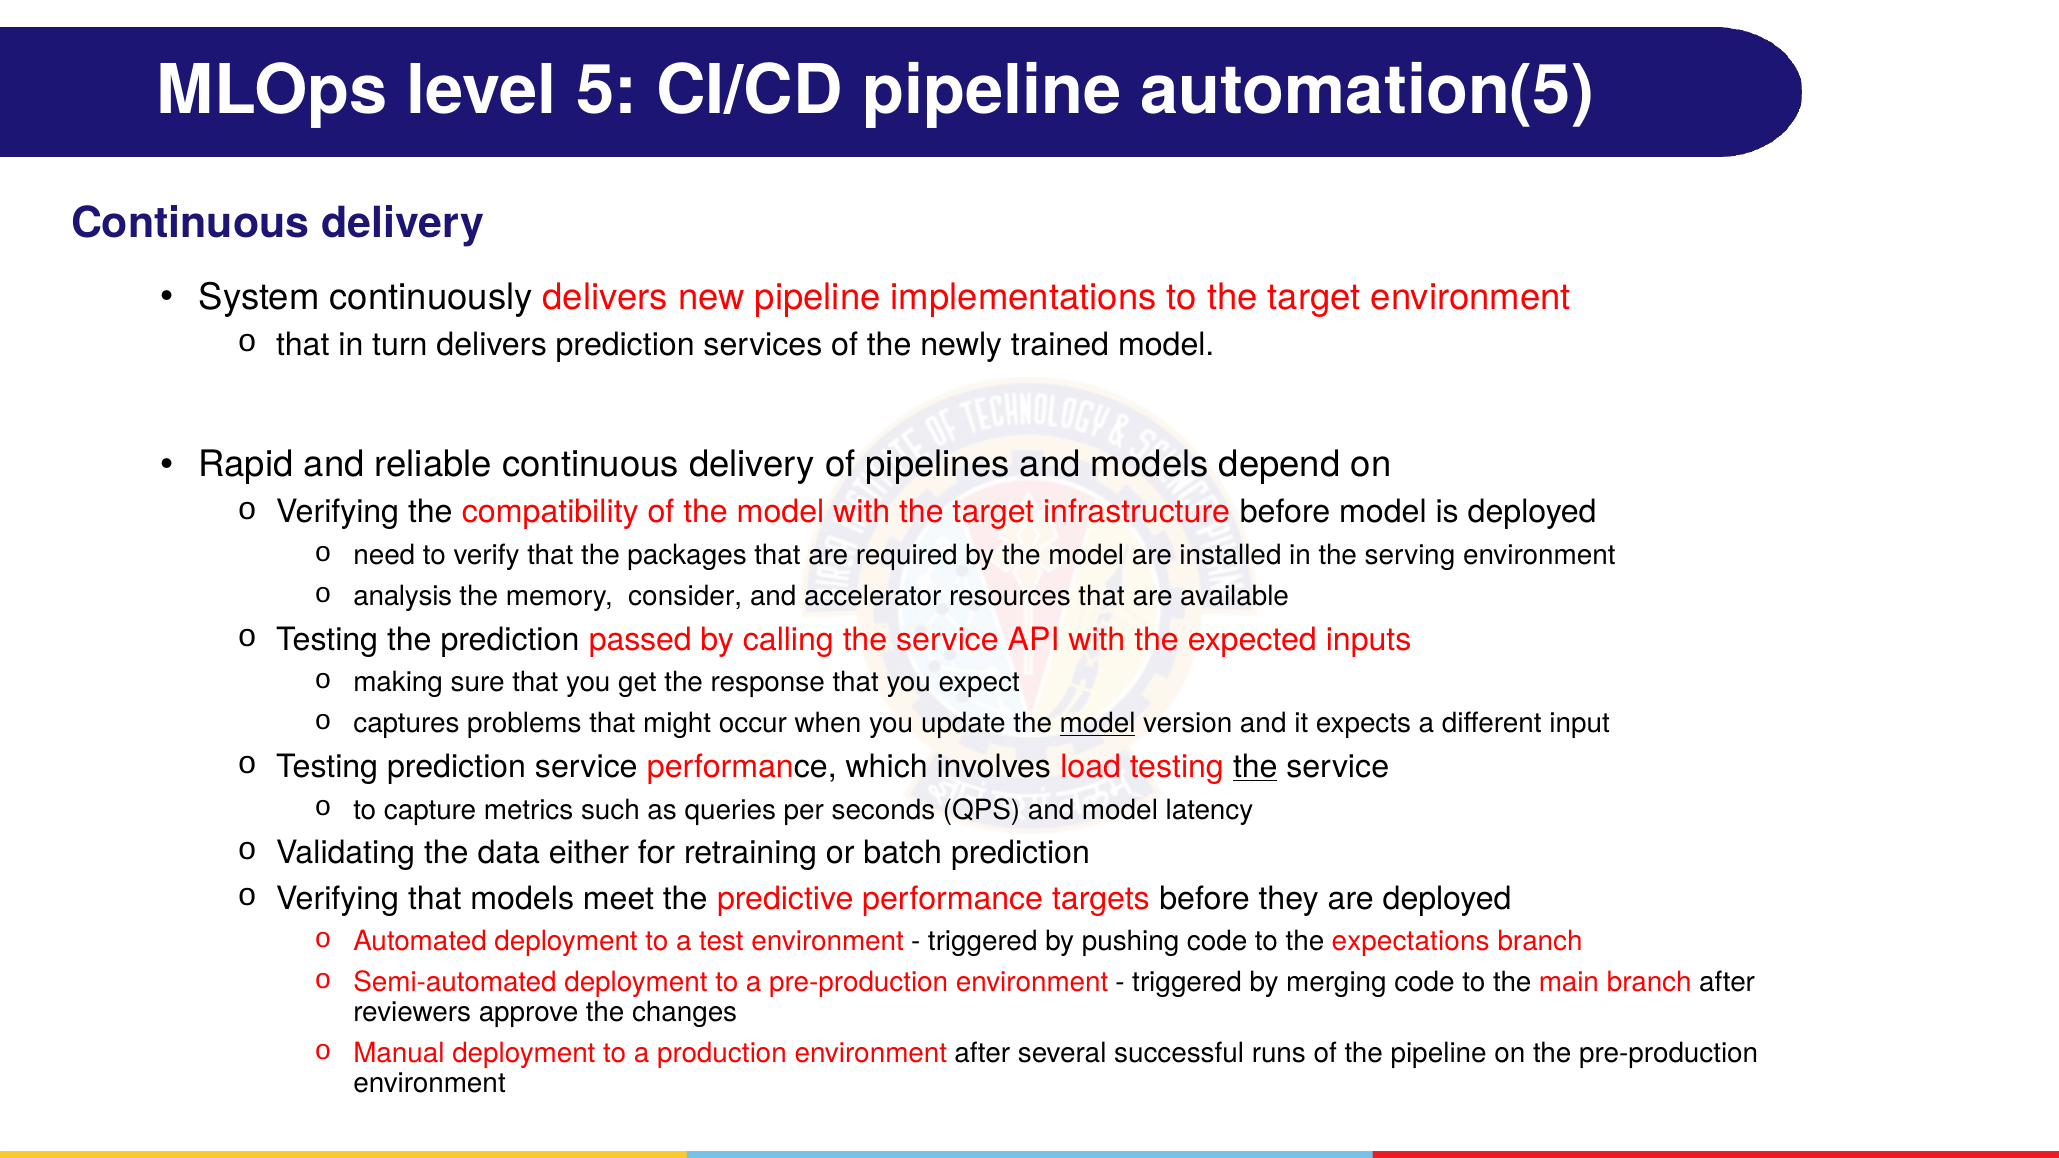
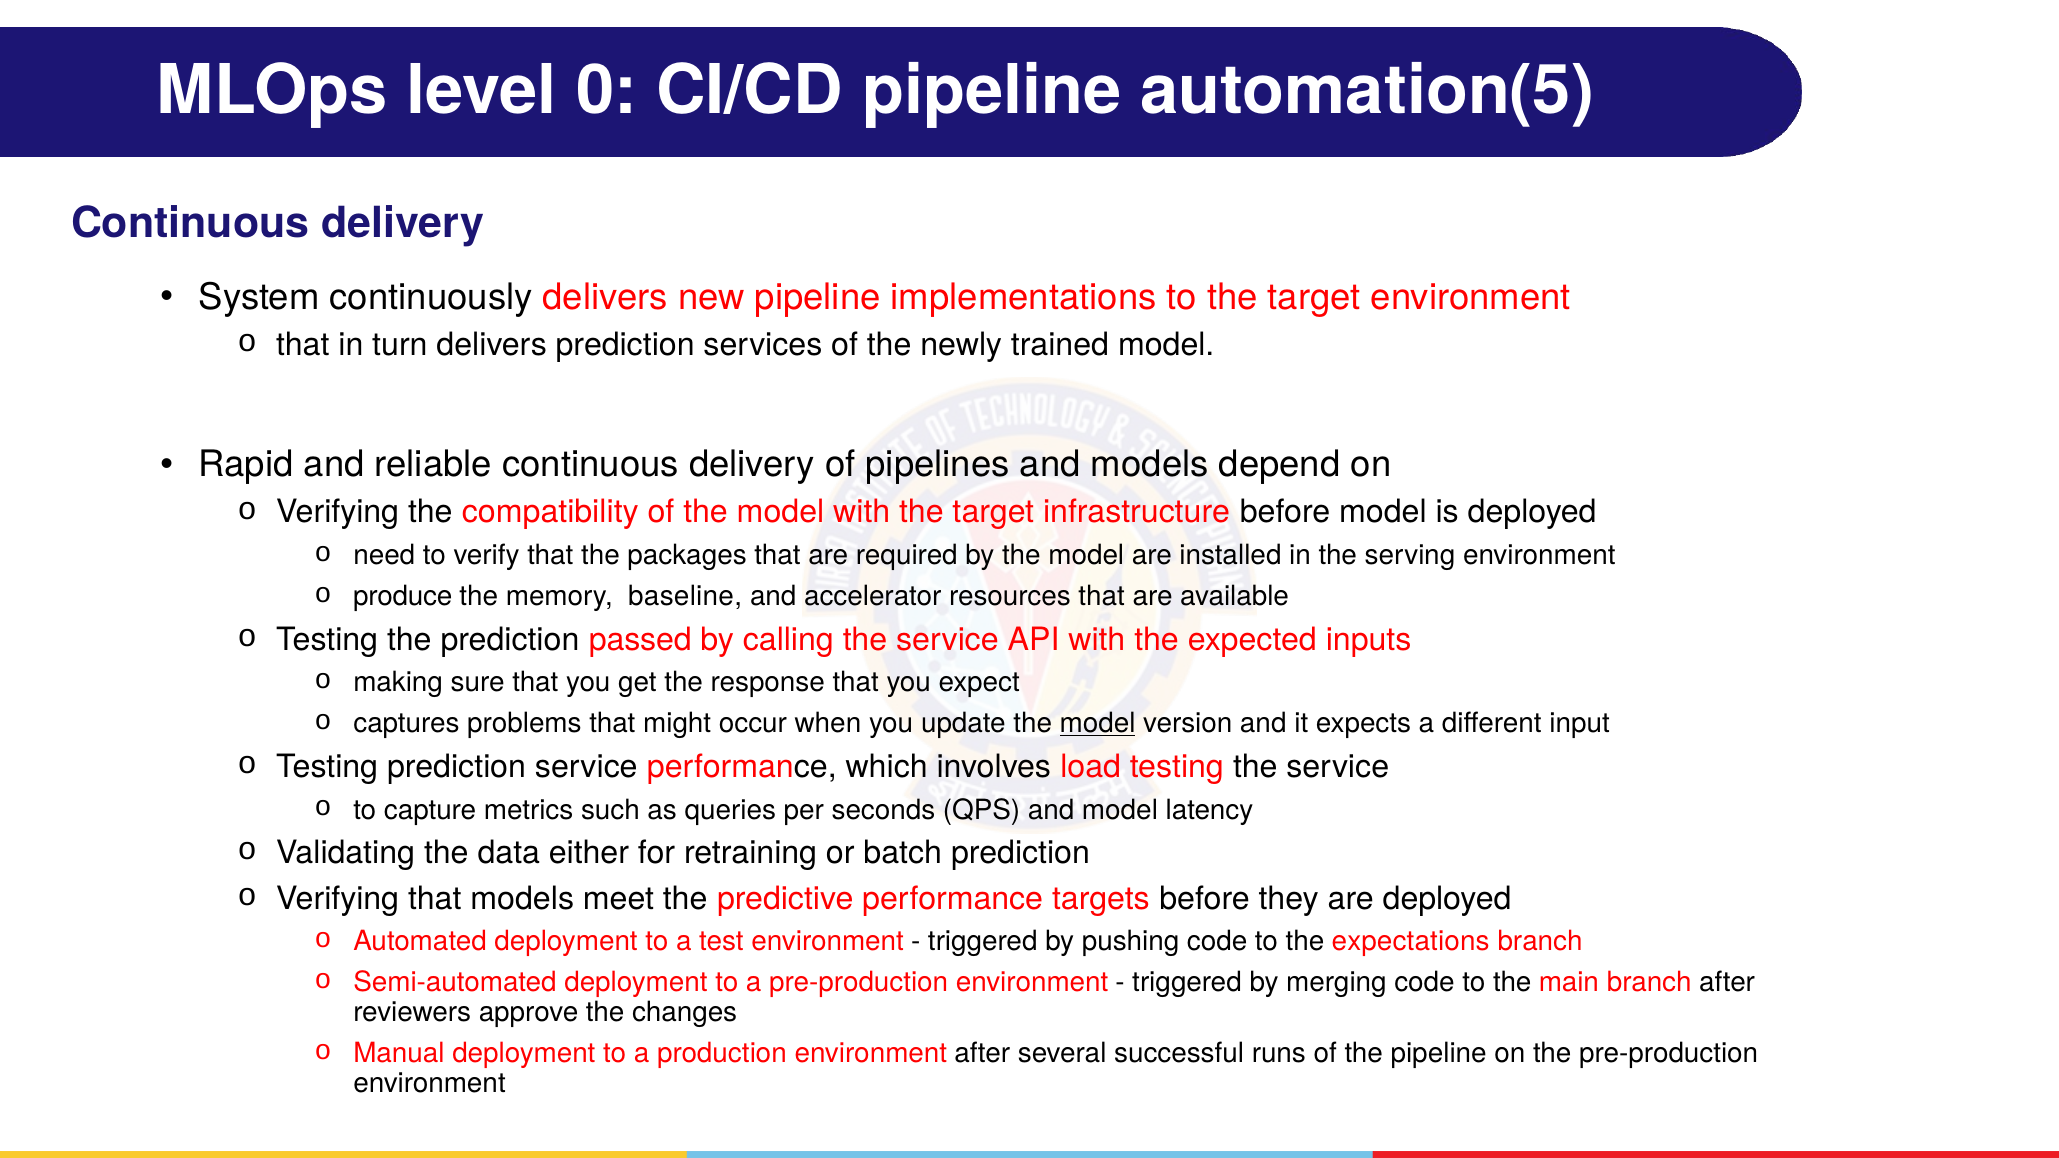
5: 5 -> 0
analysis: analysis -> produce
consider: consider -> baseline
the at (1255, 767) underline: present -> none
